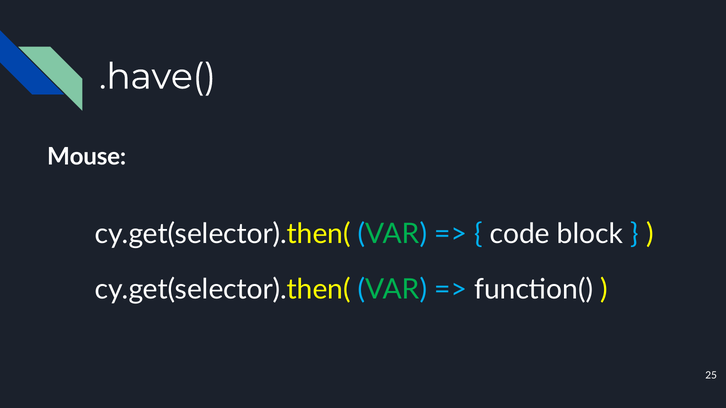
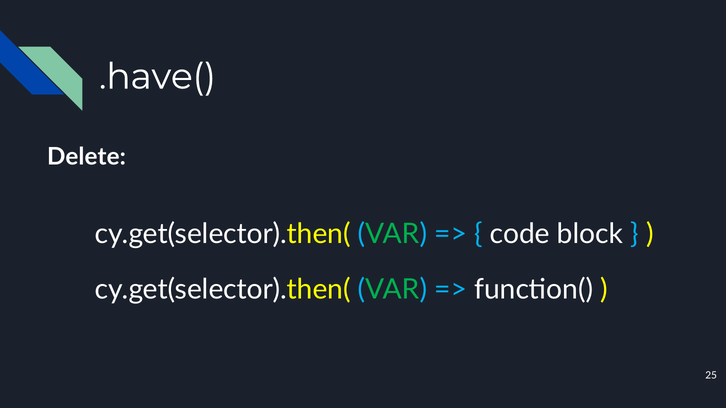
Mouse: Mouse -> Delete
